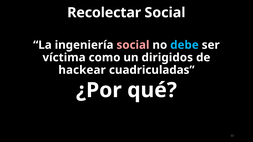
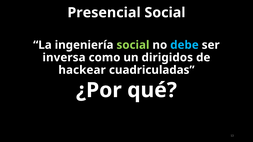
Recolectar: Recolectar -> Presencial
social at (133, 45) colour: pink -> light green
víctima: víctima -> inversa
